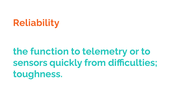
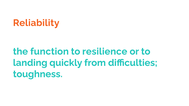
telemetry: telemetry -> resilience
sensors: sensors -> landing
